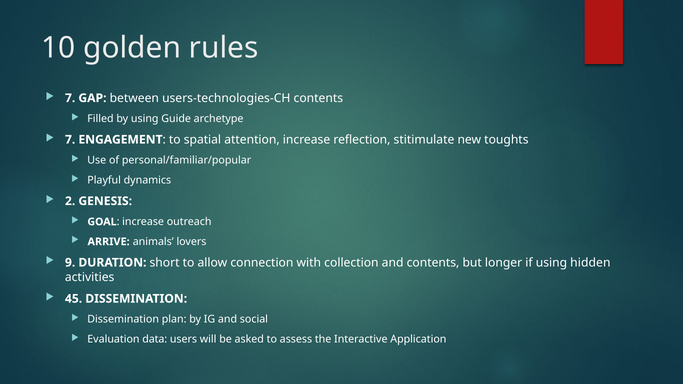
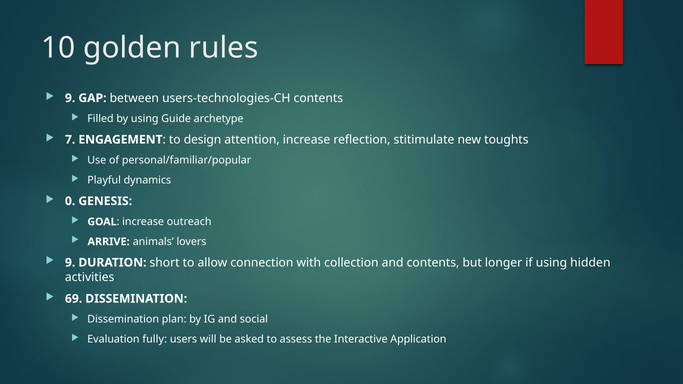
7 at (70, 98): 7 -> 9
spatial: spatial -> design
2: 2 -> 0
45: 45 -> 69
data: data -> fully
